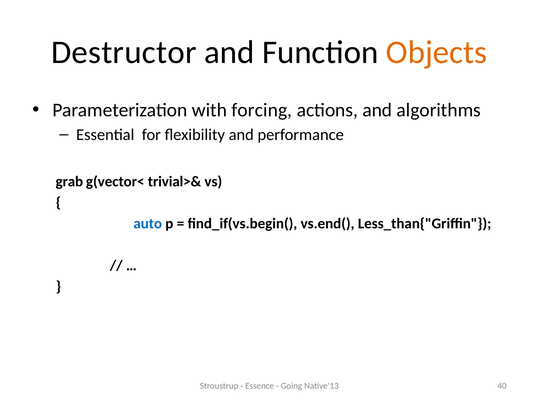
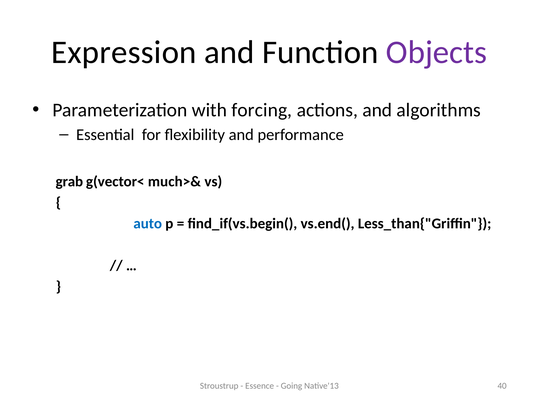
Destructor: Destructor -> Expression
Objects colour: orange -> purple
trivial>&: trivial>& -> much>&
